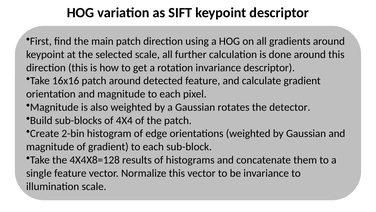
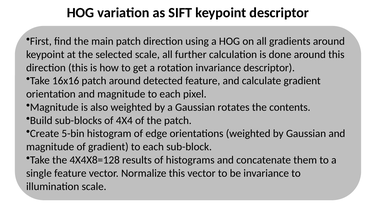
detector: detector -> contents
2-bin: 2-bin -> 5-bin
